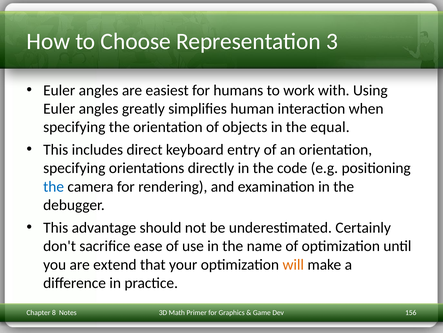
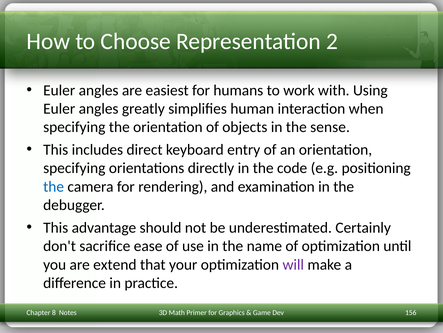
3: 3 -> 2
equal: equal -> sense
will colour: orange -> purple
